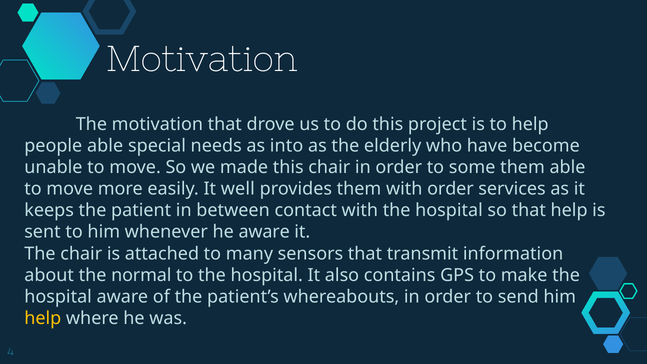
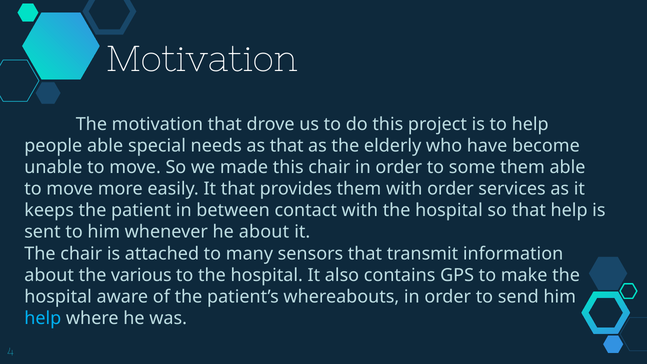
as into: into -> that
It well: well -> that
he aware: aware -> about
normal: normal -> various
help at (43, 318) colour: yellow -> light blue
